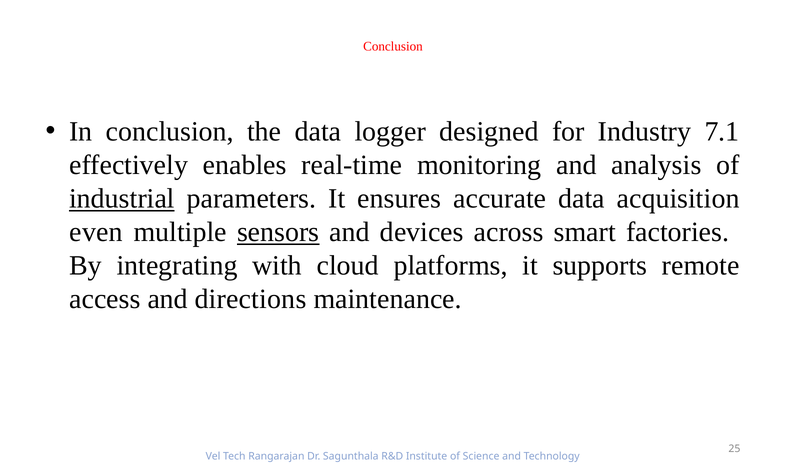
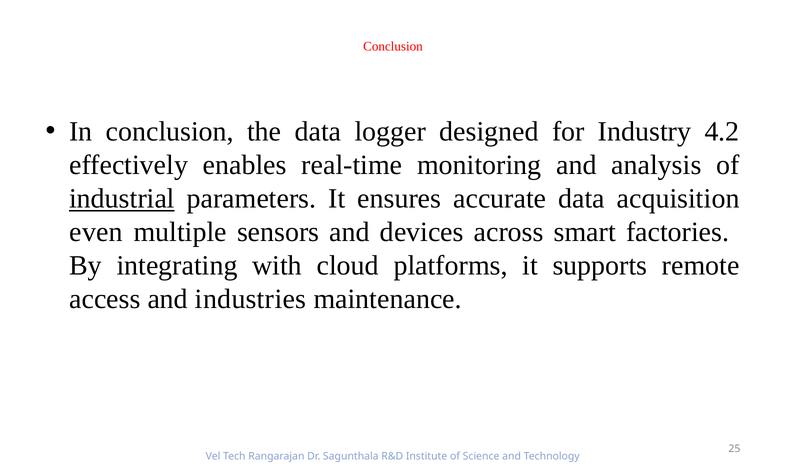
7.1: 7.1 -> 4.2
sensors underline: present -> none
directions: directions -> industries
